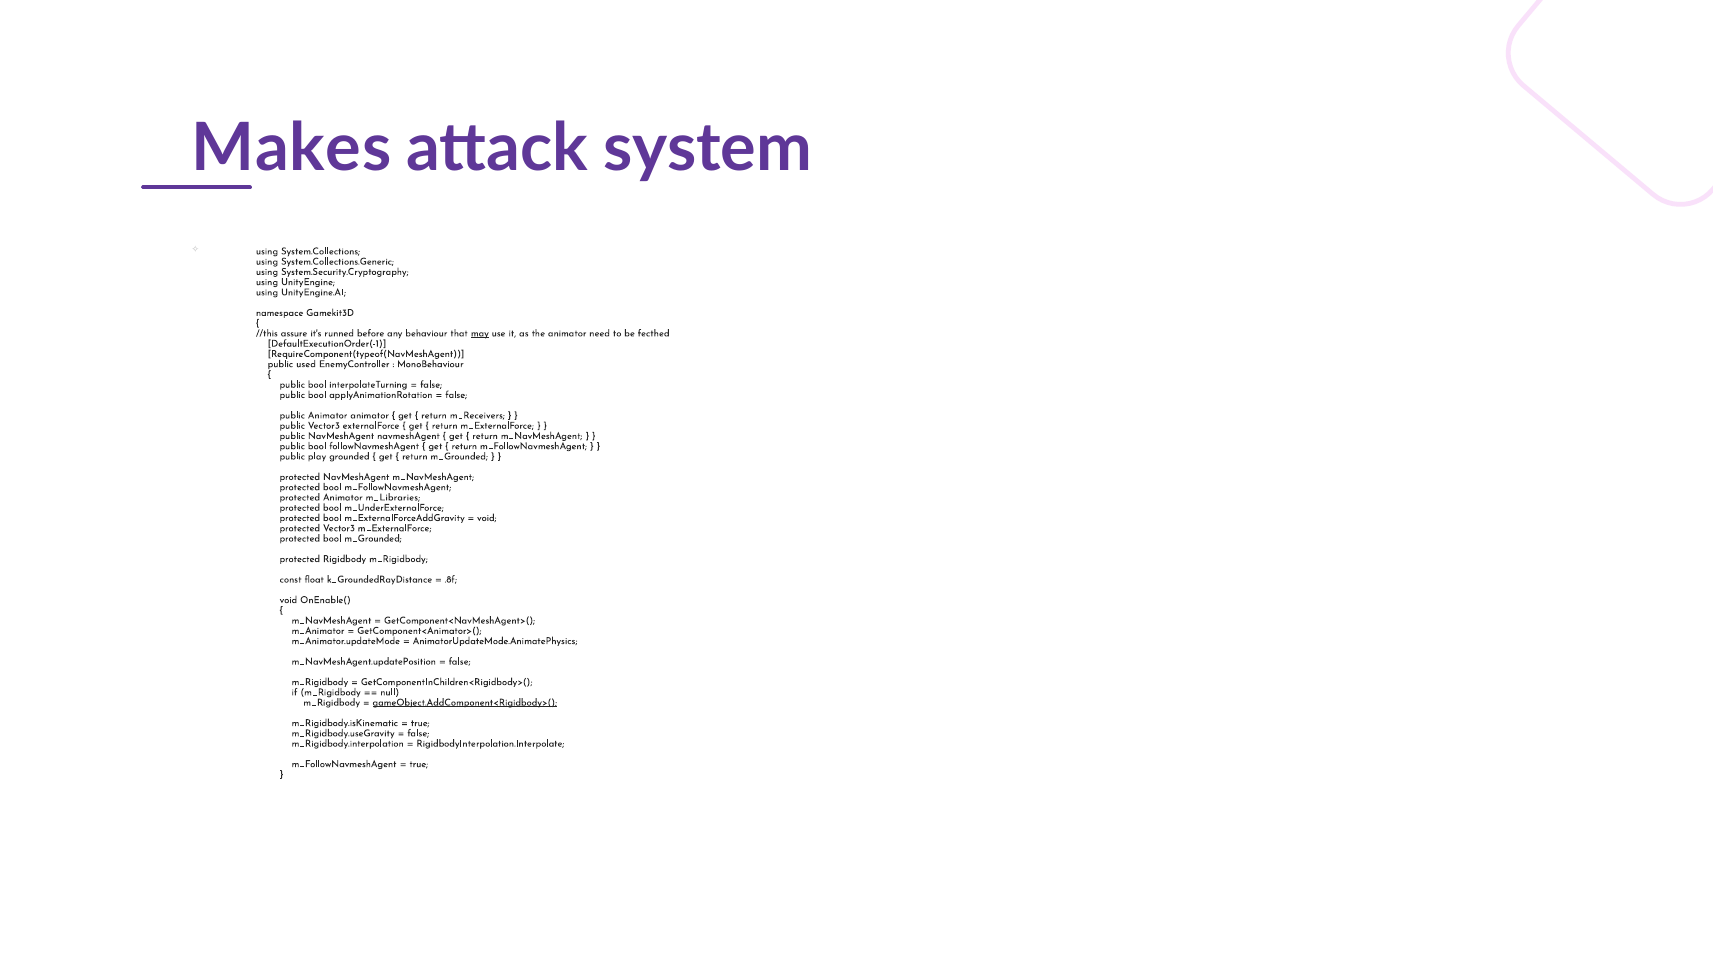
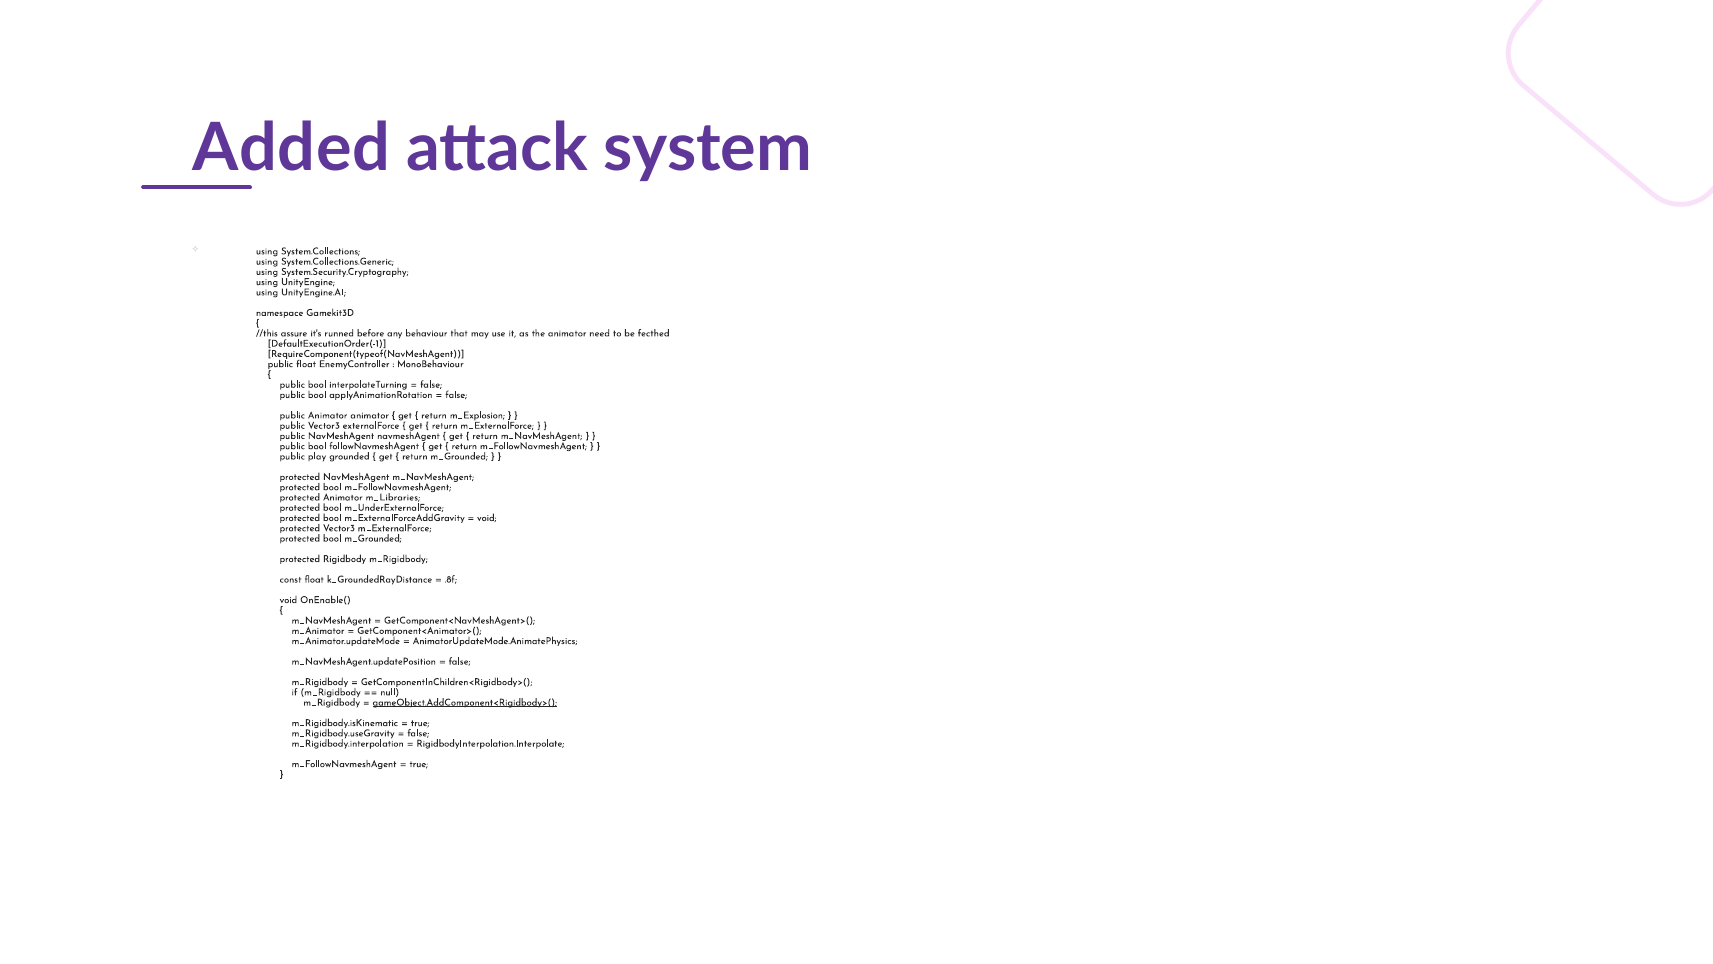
Makes: Makes -> Added
may underline: present -> none
public used: used -> float
m_Receivers: m_Receivers -> m_Explosion
